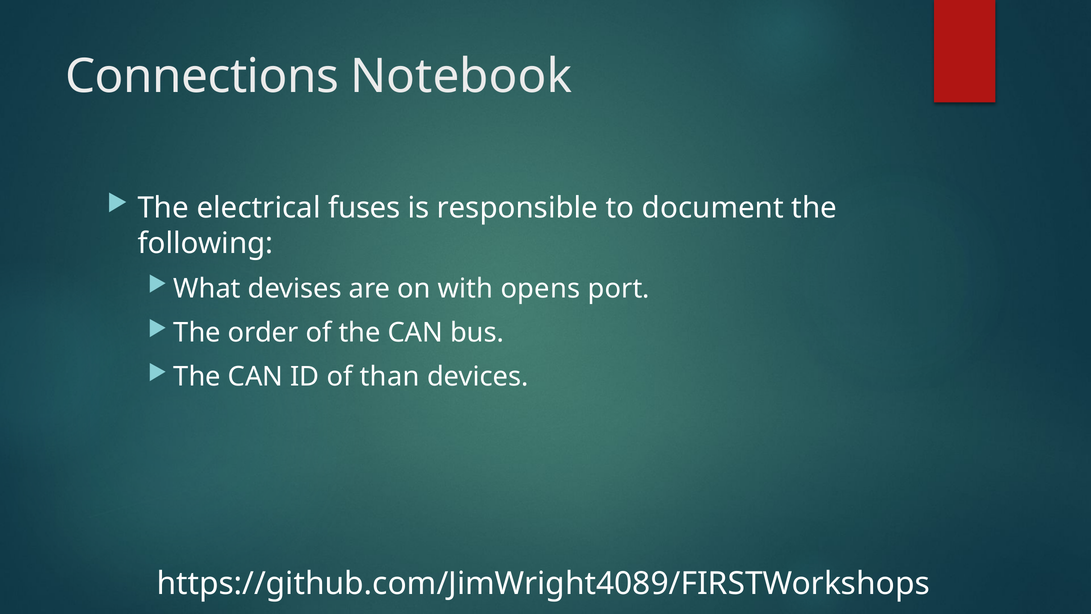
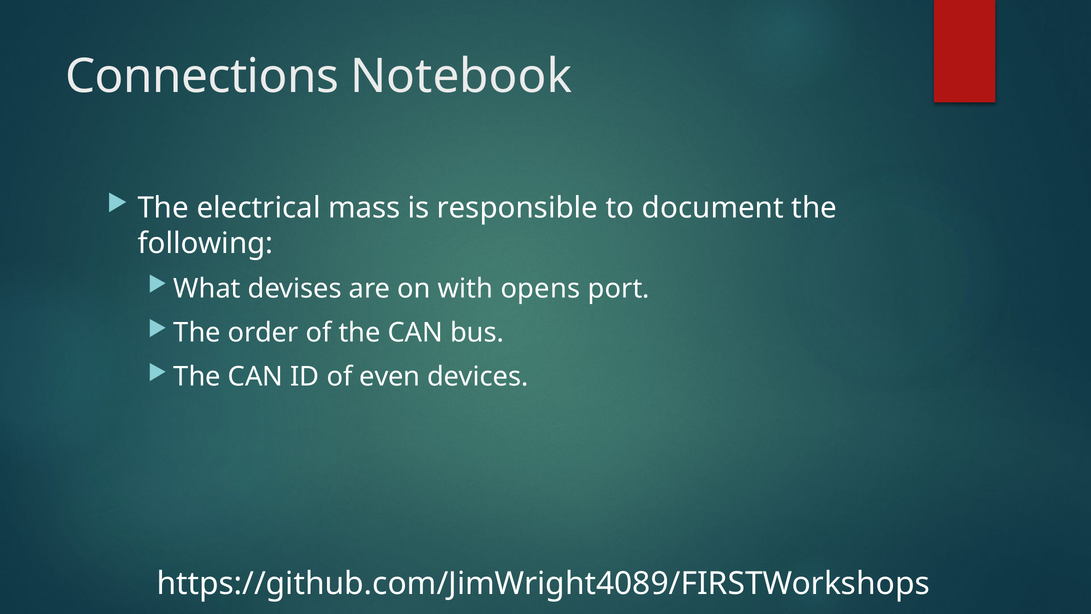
fuses: fuses -> mass
than: than -> even
